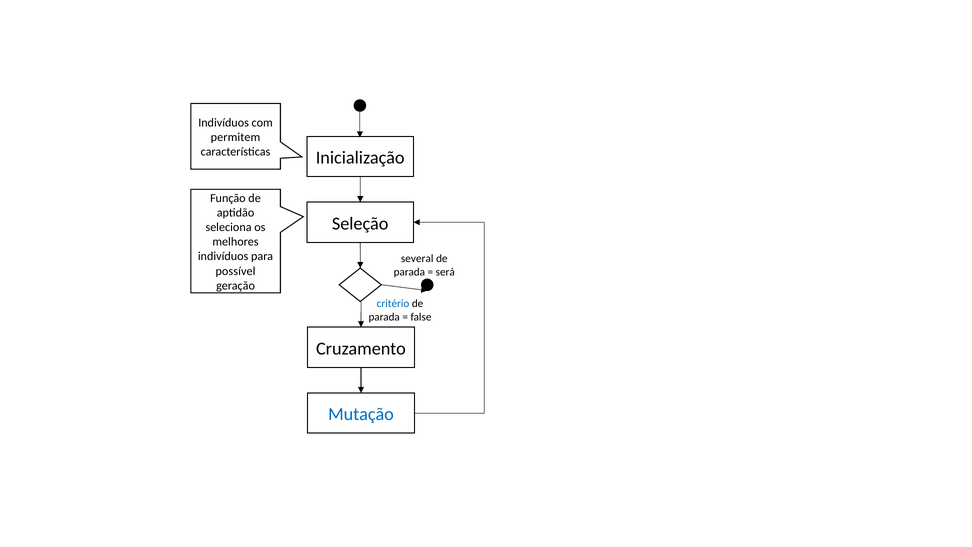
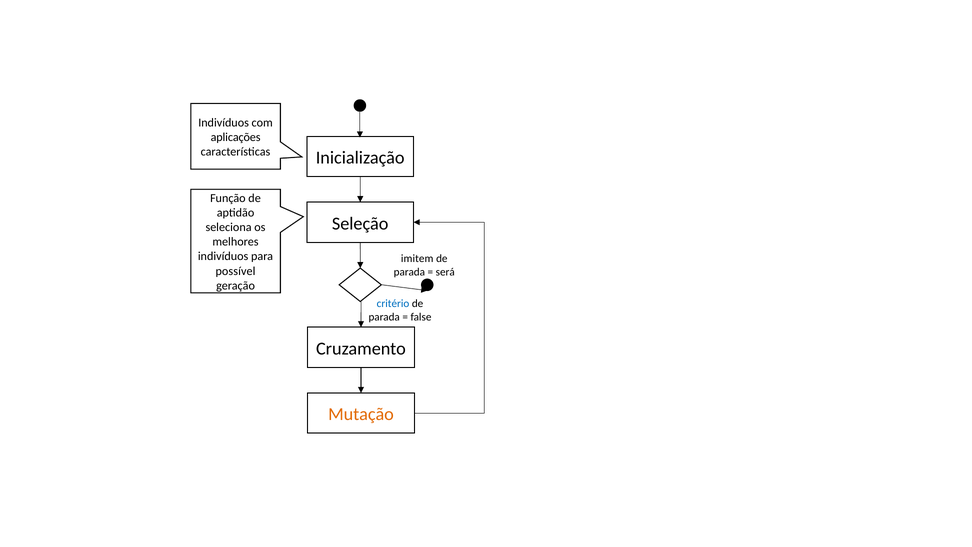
permitem: permitem -> aplicações
several: several -> imitem
Mutação colour: blue -> orange
